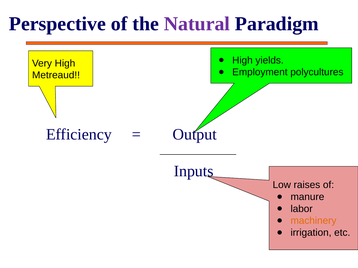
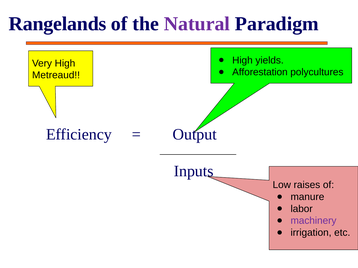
Perspective: Perspective -> Rangelands
Employment: Employment -> Afforestation
machinery colour: orange -> purple
